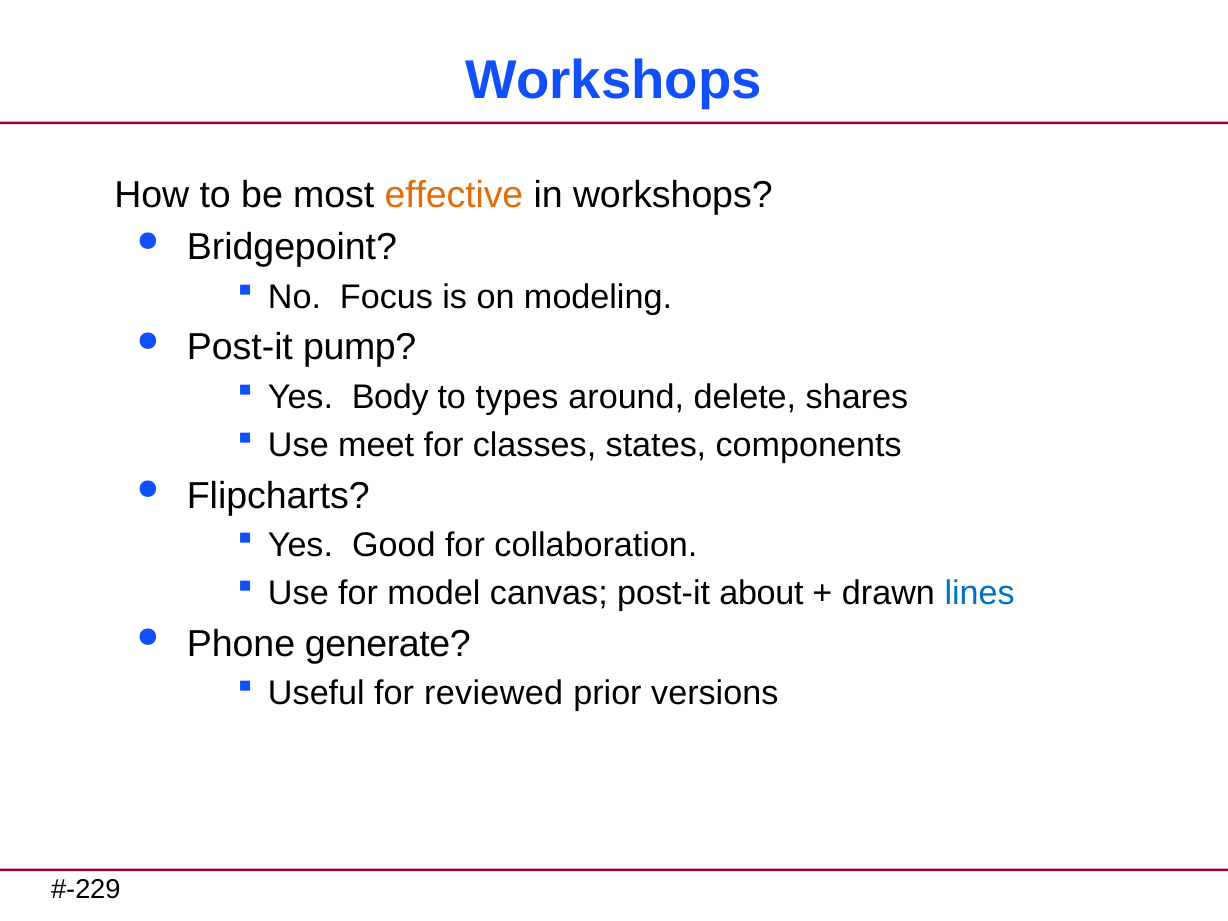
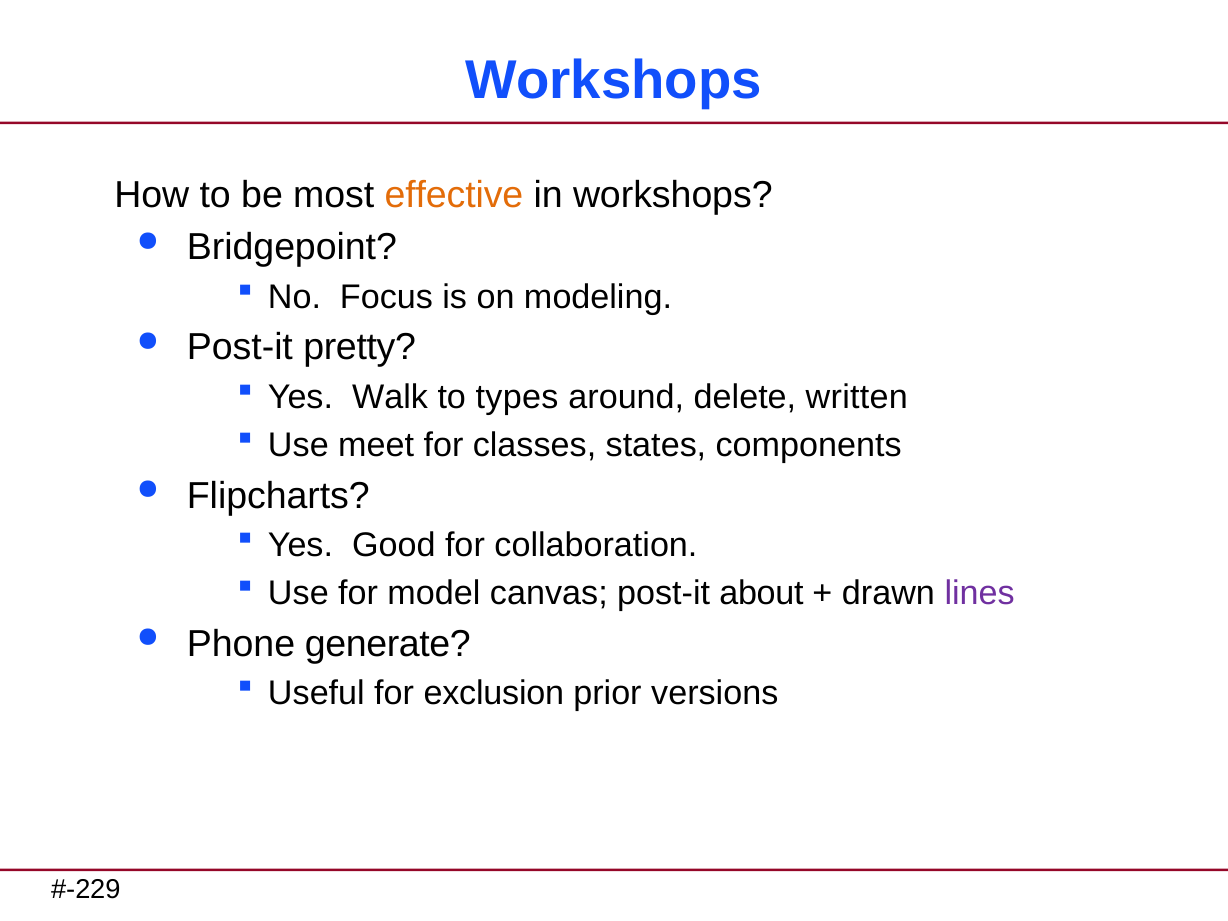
pump: pump -> pretty
Body: Body -> Walk
shares: shares -> written
lines colour: blue -> purple
reviewed: reviewed -> exclusion
